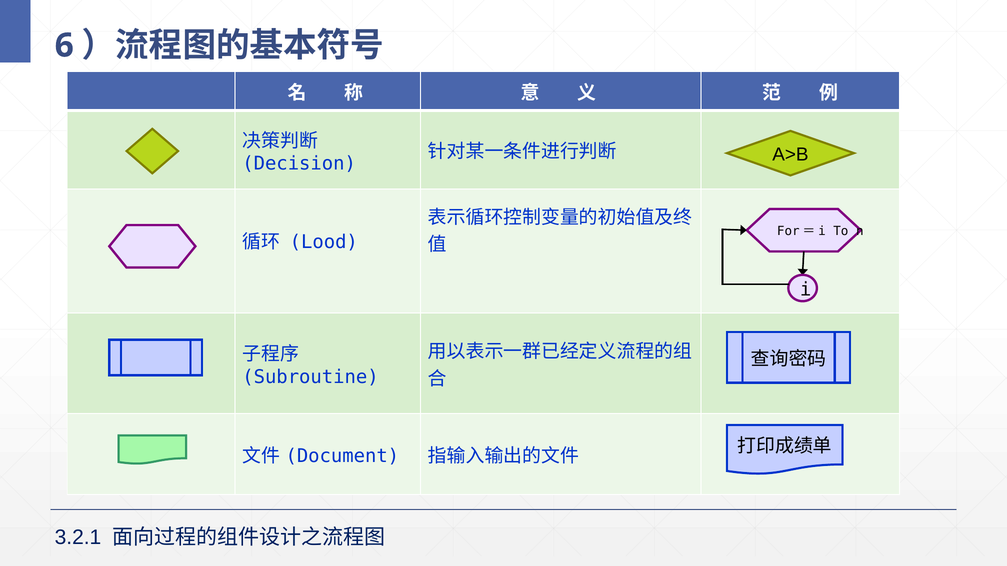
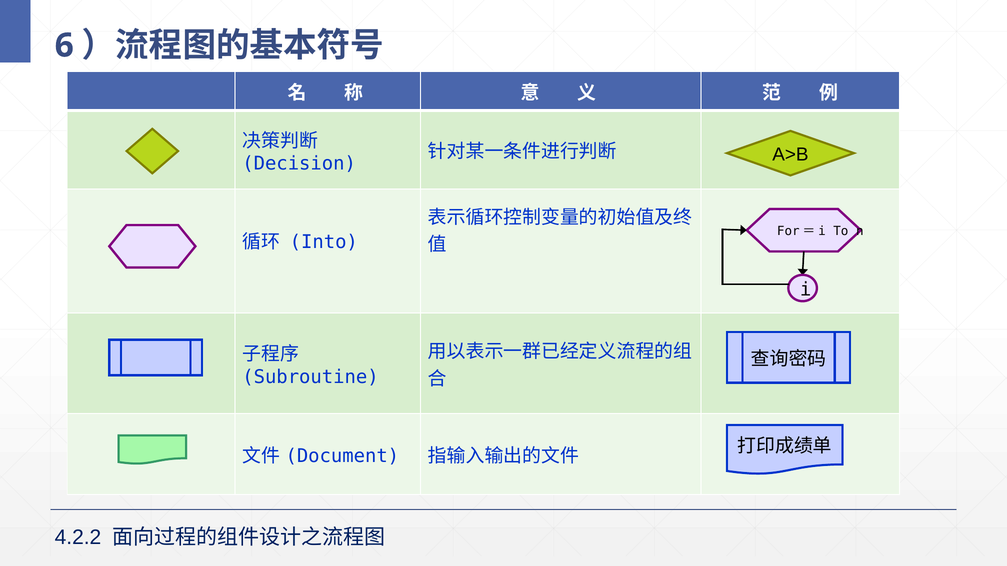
Lood: Lood -> Into
3.2.1: 3.2.1 -> 4.2.2
